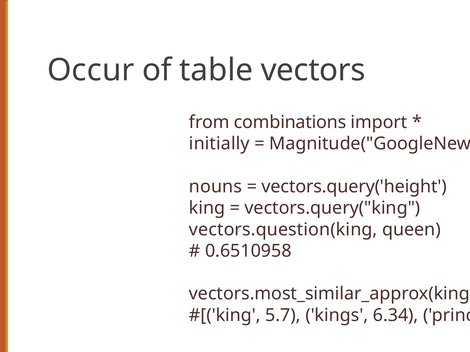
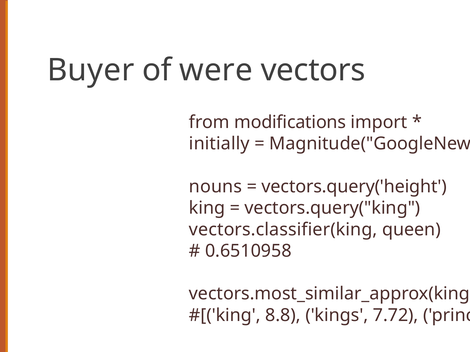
Occur: Occur -> Buyer
table: table -> were
combinations: combinations -> modifications
vectors.question(king: vectors.question(king -> vectors.classifier(king
5.7: 5.7 -> 8.8
6.34: 6.34 -> 7.72
